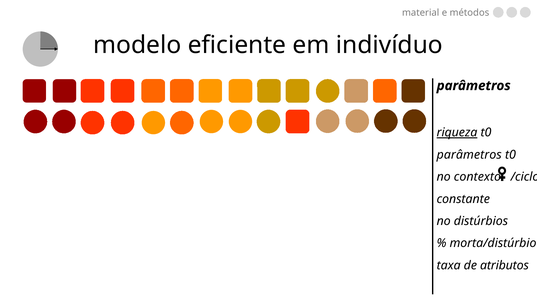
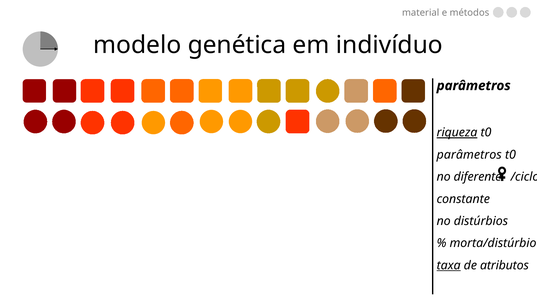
eficiente: eficiente -> genética
contexto: contexto -> diferente
taxa underline: none -> present
